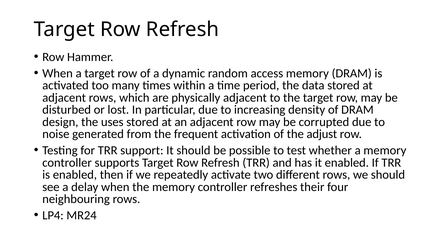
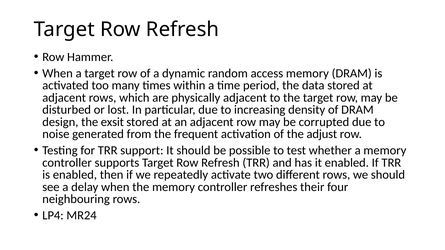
uses: uses -> exsit
